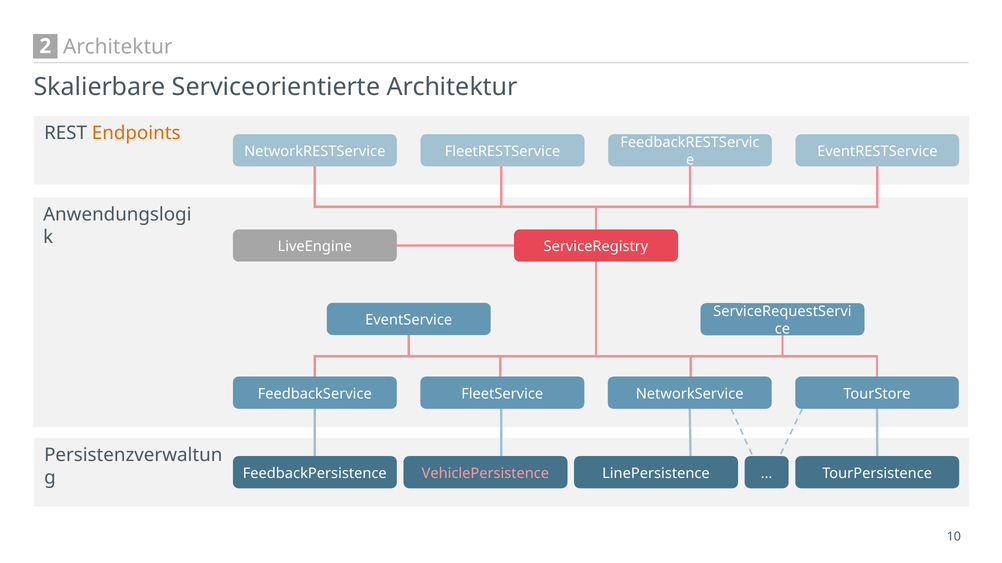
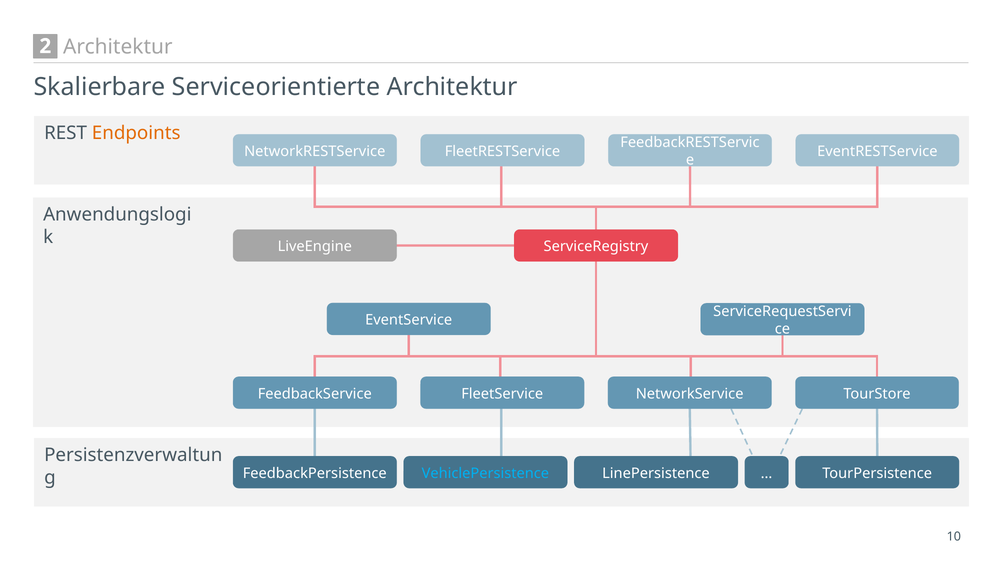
VehiclePersistence colour: pink -> light blue
